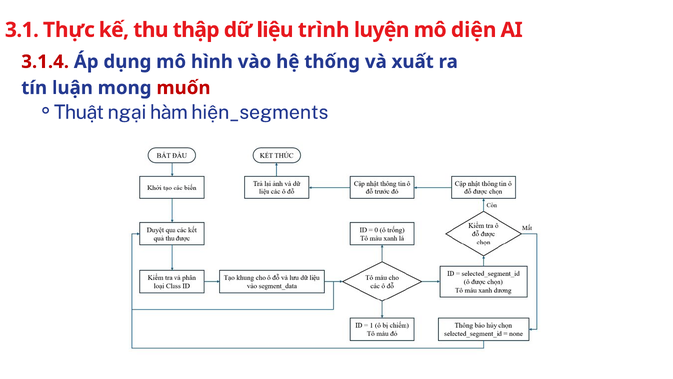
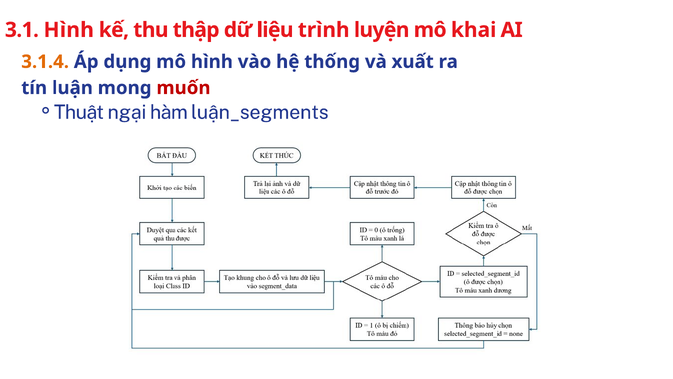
3.1 Thực: Thực -> Hình
diện: diện -> khai
3.1.4 colour: red -> orange
hiện_segments: hiện_segments -> luận_segments
